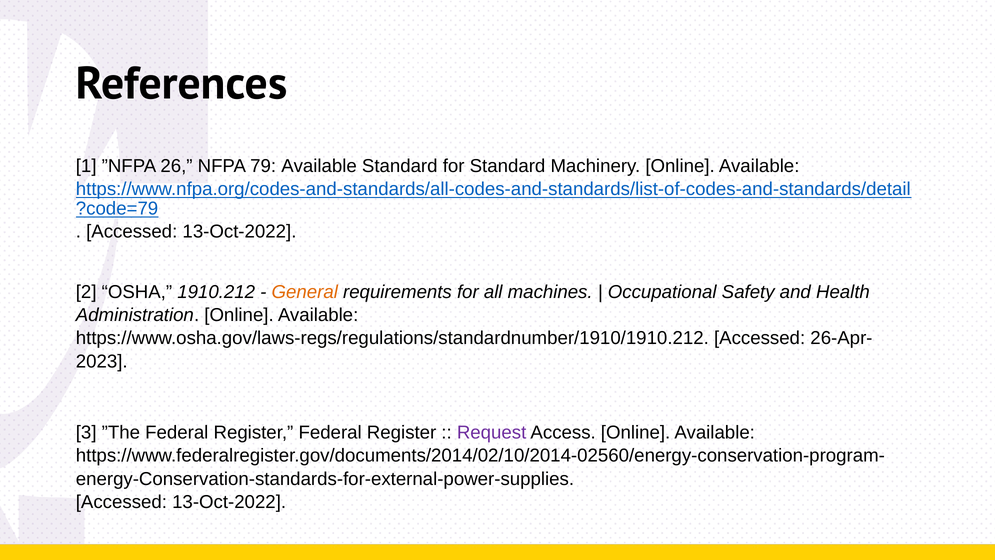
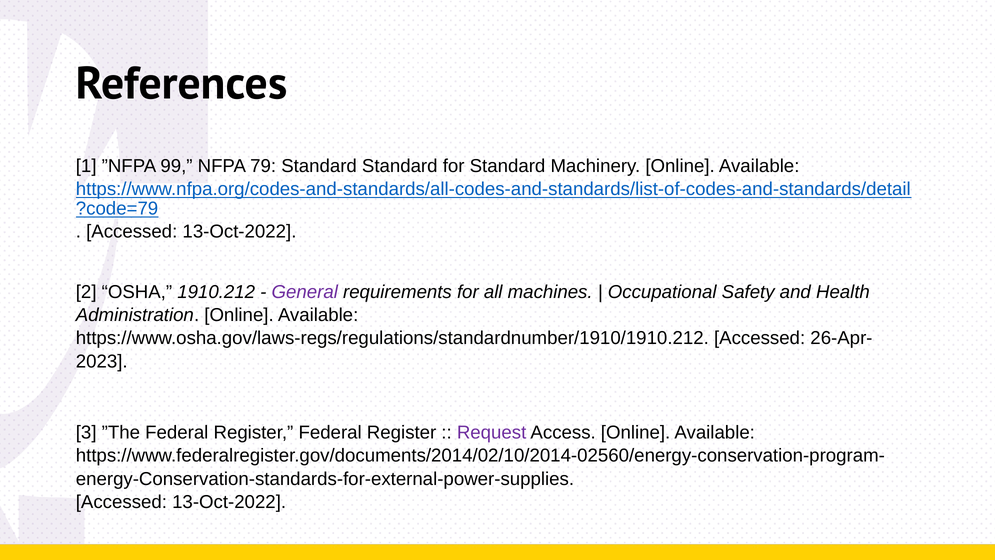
26: 26 -> 99
79 Available: Available -> Standard
General colour: orange -> purple
